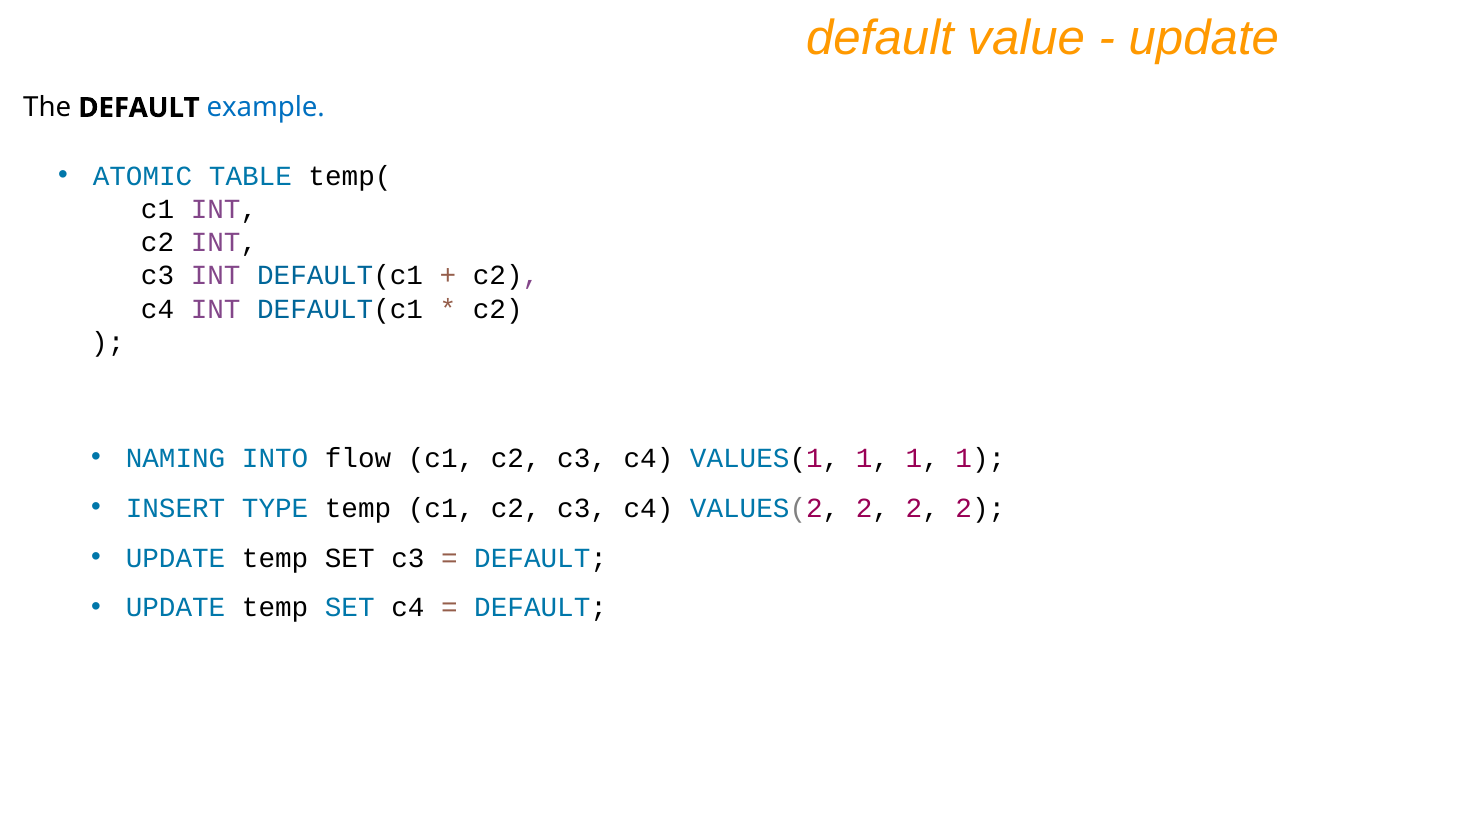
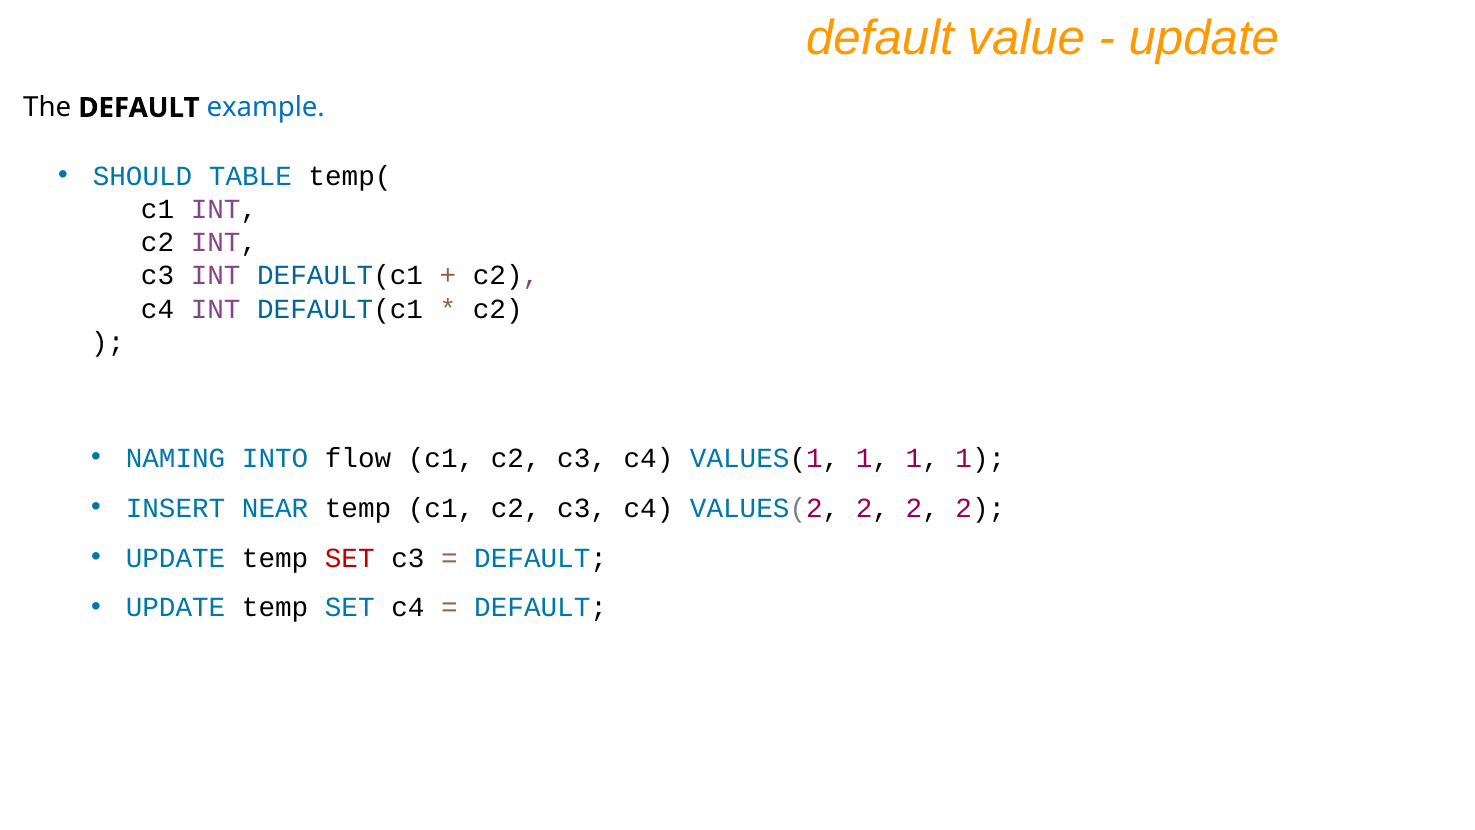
ATOMIC: ATOMIC -> SHOULD
TYPE: TYPE -> NEAR
SET at (350, 558) colour: black -> red
